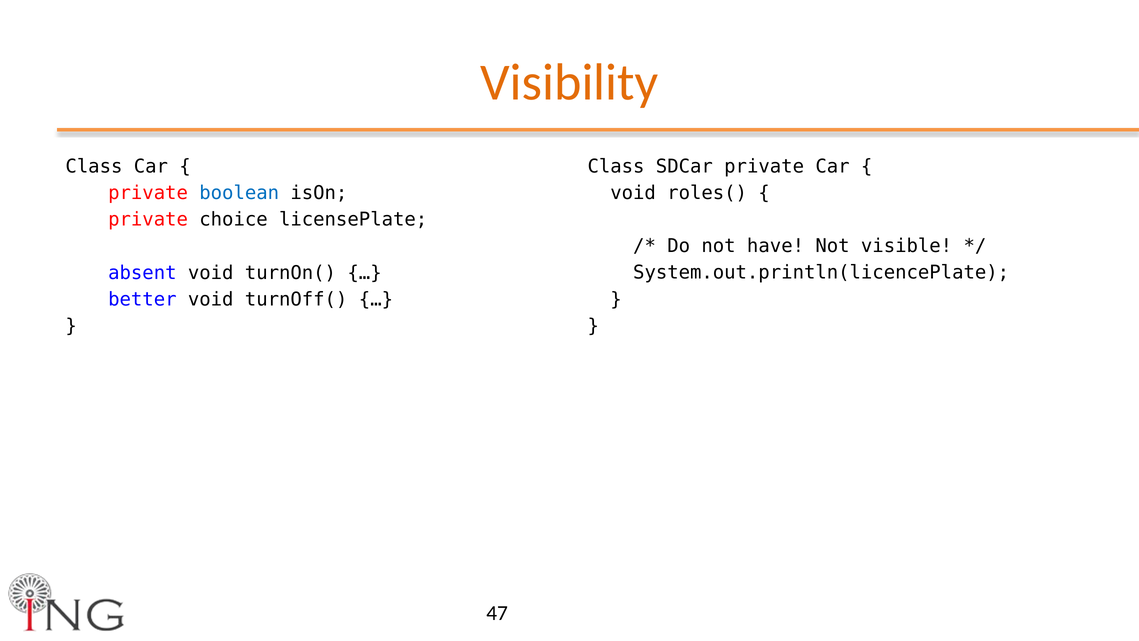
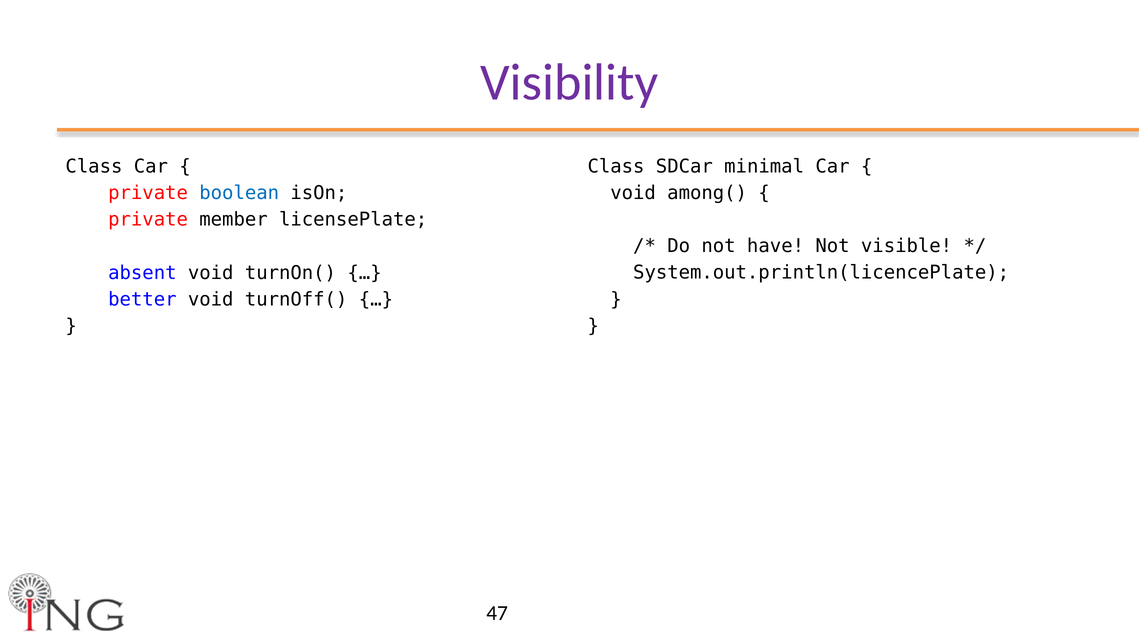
Visibility colour: orange -> purple
SDCar private: private -> minimal
roles(: roles( -> among(
choice: choice -> member
